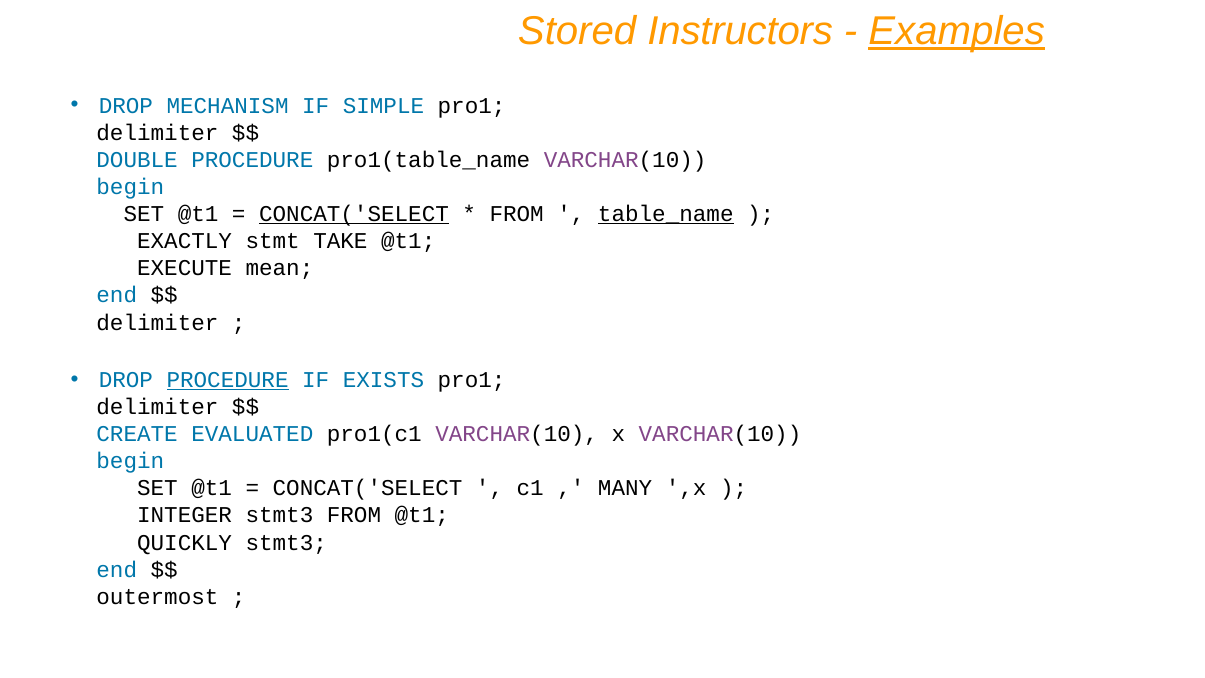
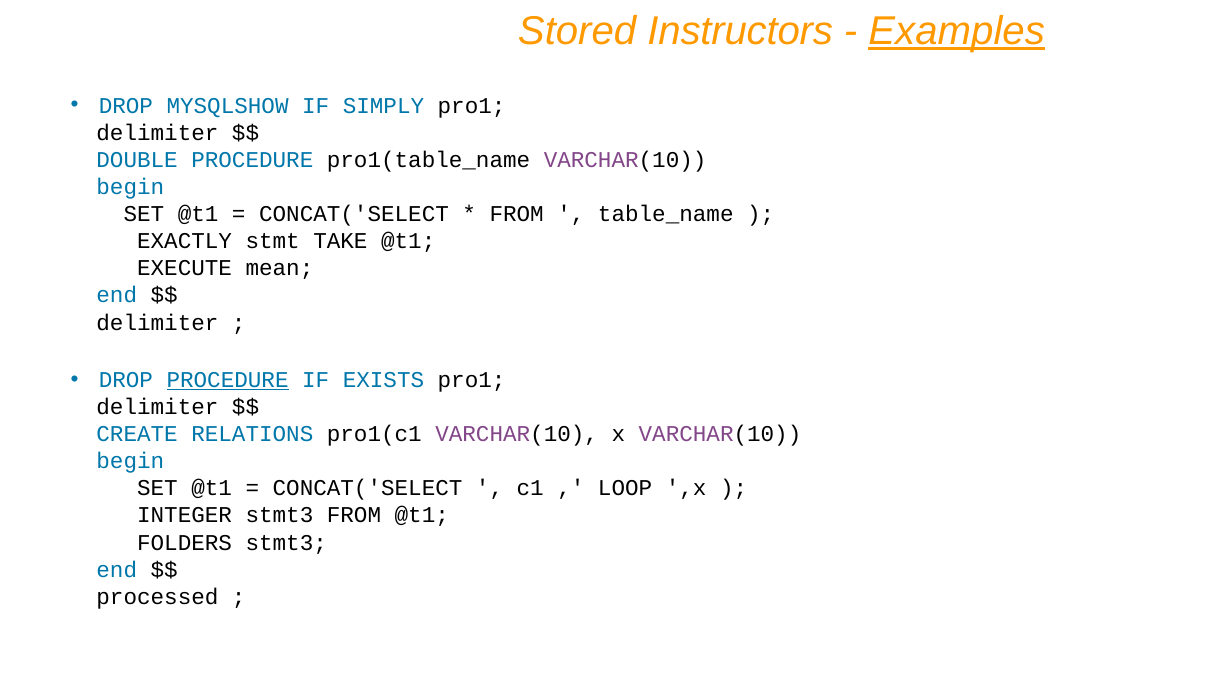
MECHANISM: MECHANISM -> MYSQLSHOW
SIMPLE: SIMPLE -> SIMPLY
CONCAT('SELECT at (354, 214) underline: present -> none
table_name underline: present -> none
EVALUATED: EVALUATED -> RELATIONS
MANY: MANY -> LOOP
QUICKLY: QUICKLY -> FOLDERS
outermost: outermost -> processed
